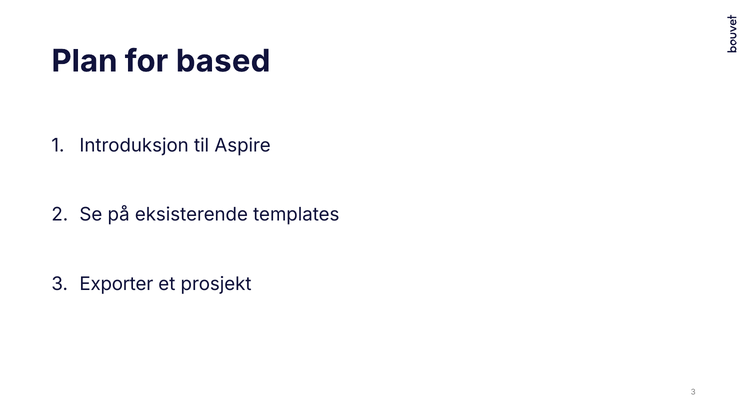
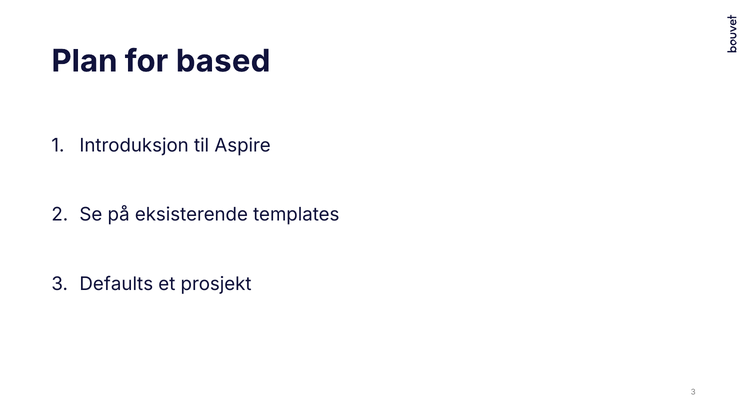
Exporter: Exporter -> Defaults
